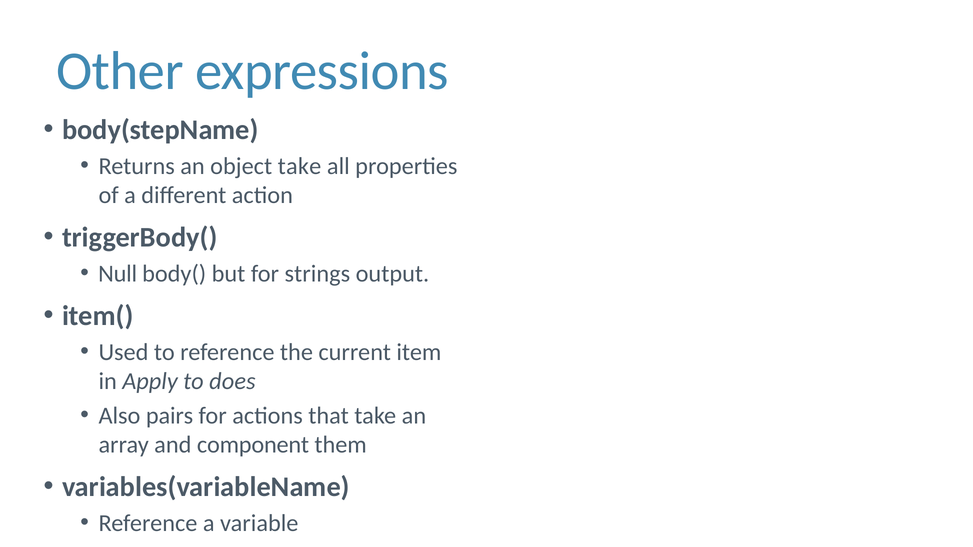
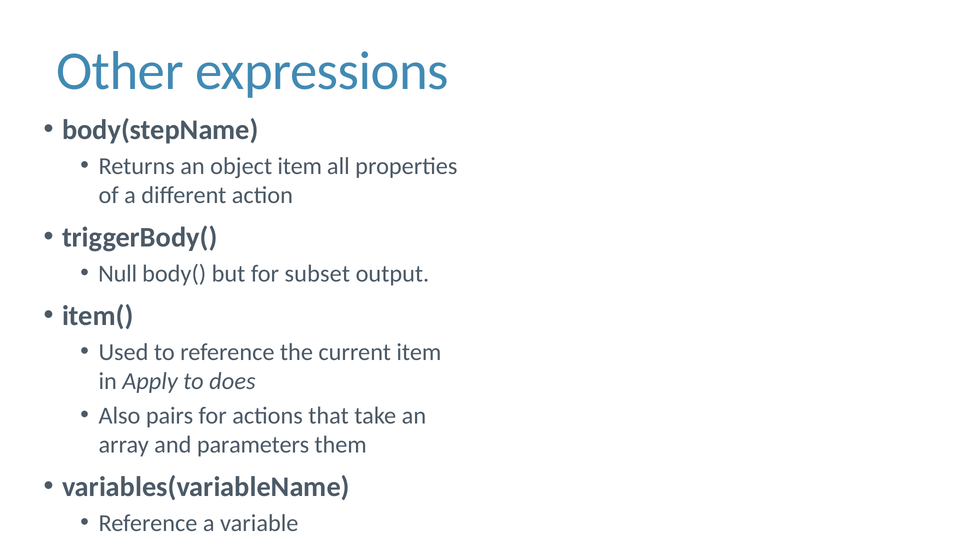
object take: take -> item
strings: strings -> subset
component: component -> parameters
